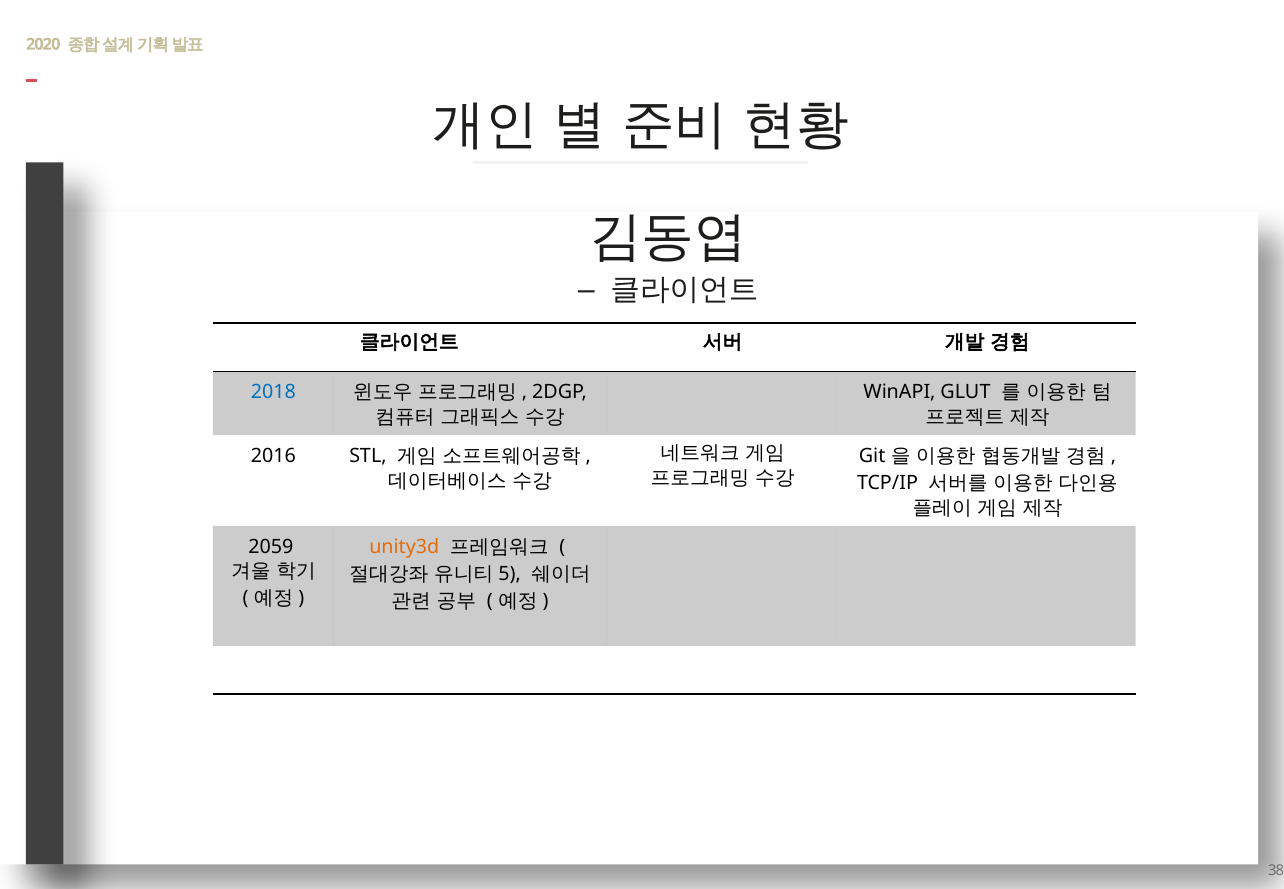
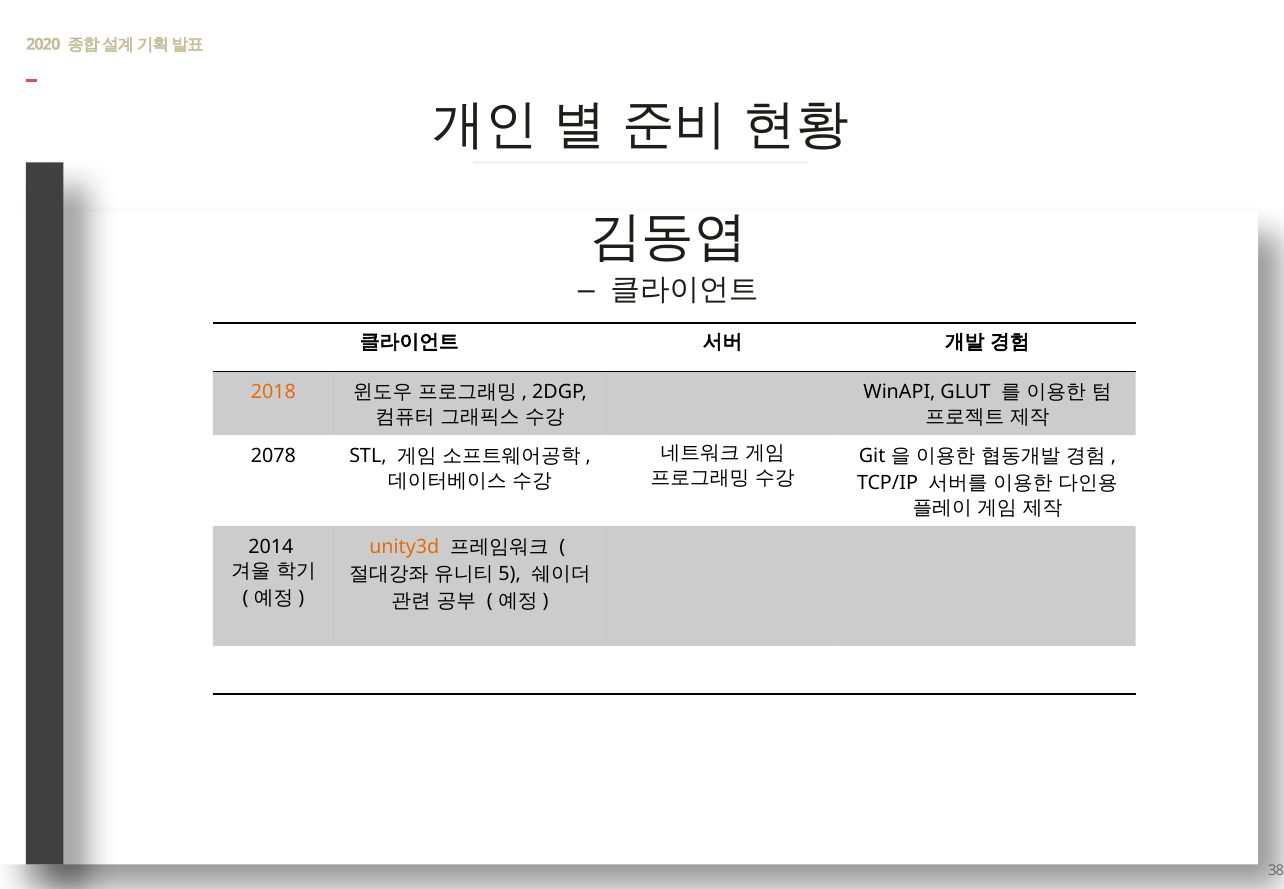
2018 colour: blue -> orange
2016: 2016 -> 2078
2059: 2059 -> 2014
